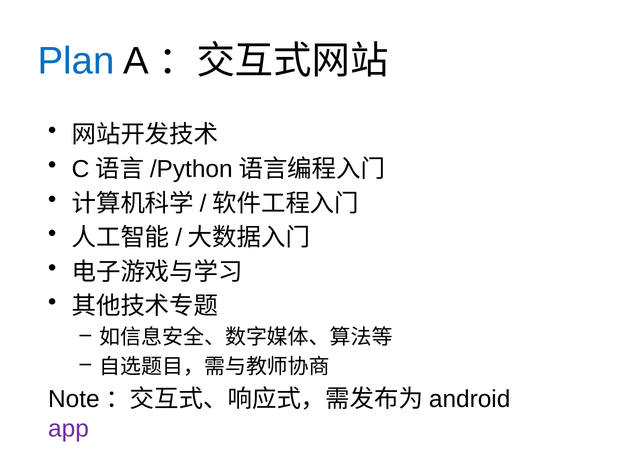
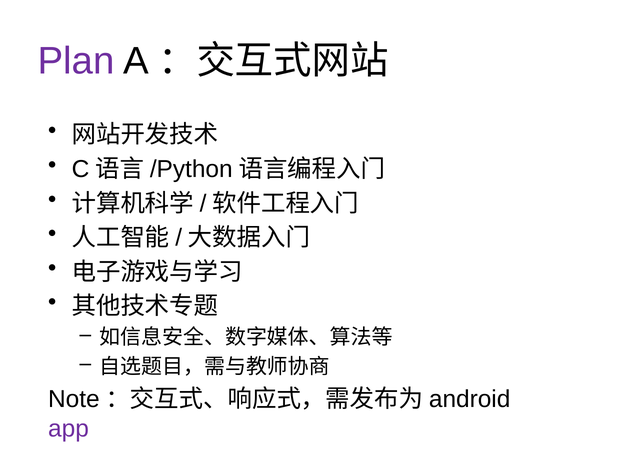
Plan colour: blue -> purple
